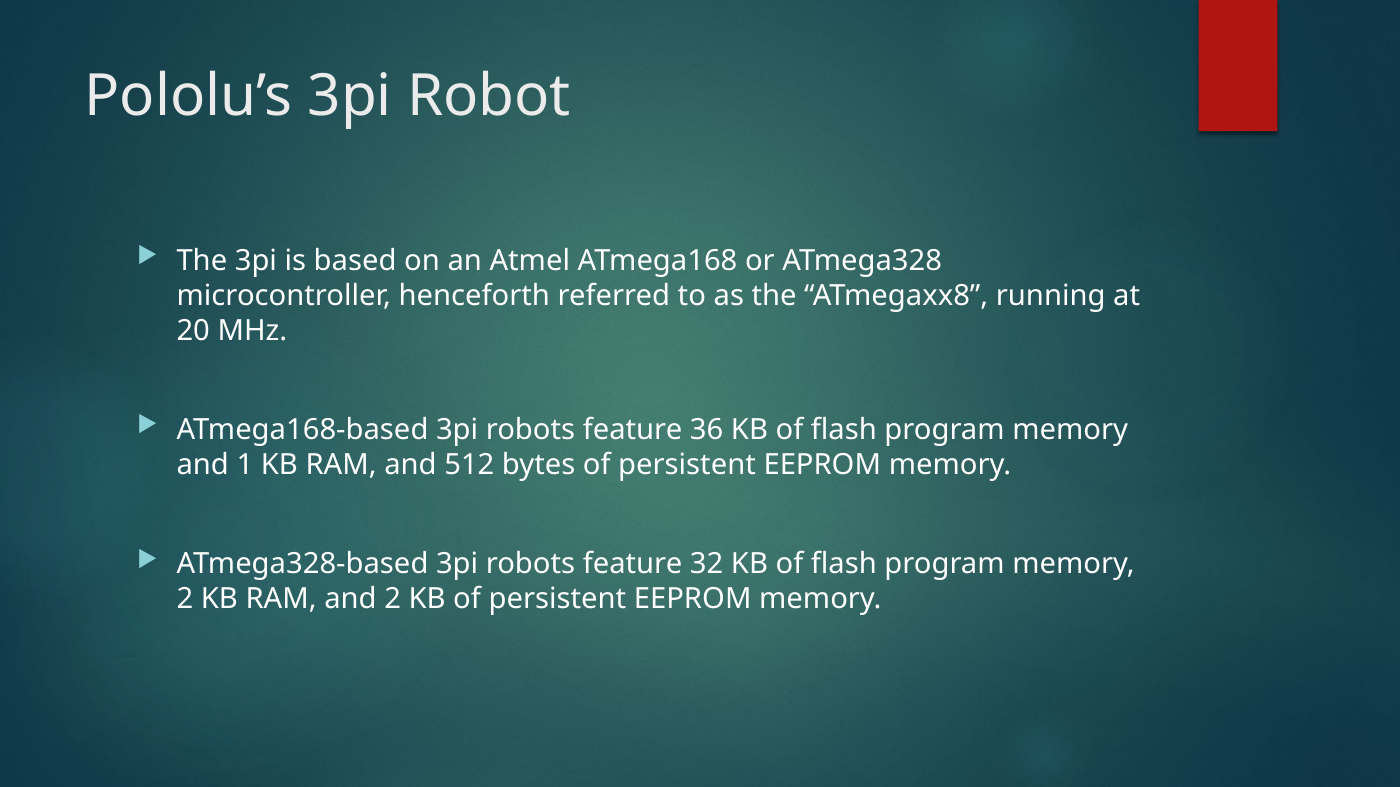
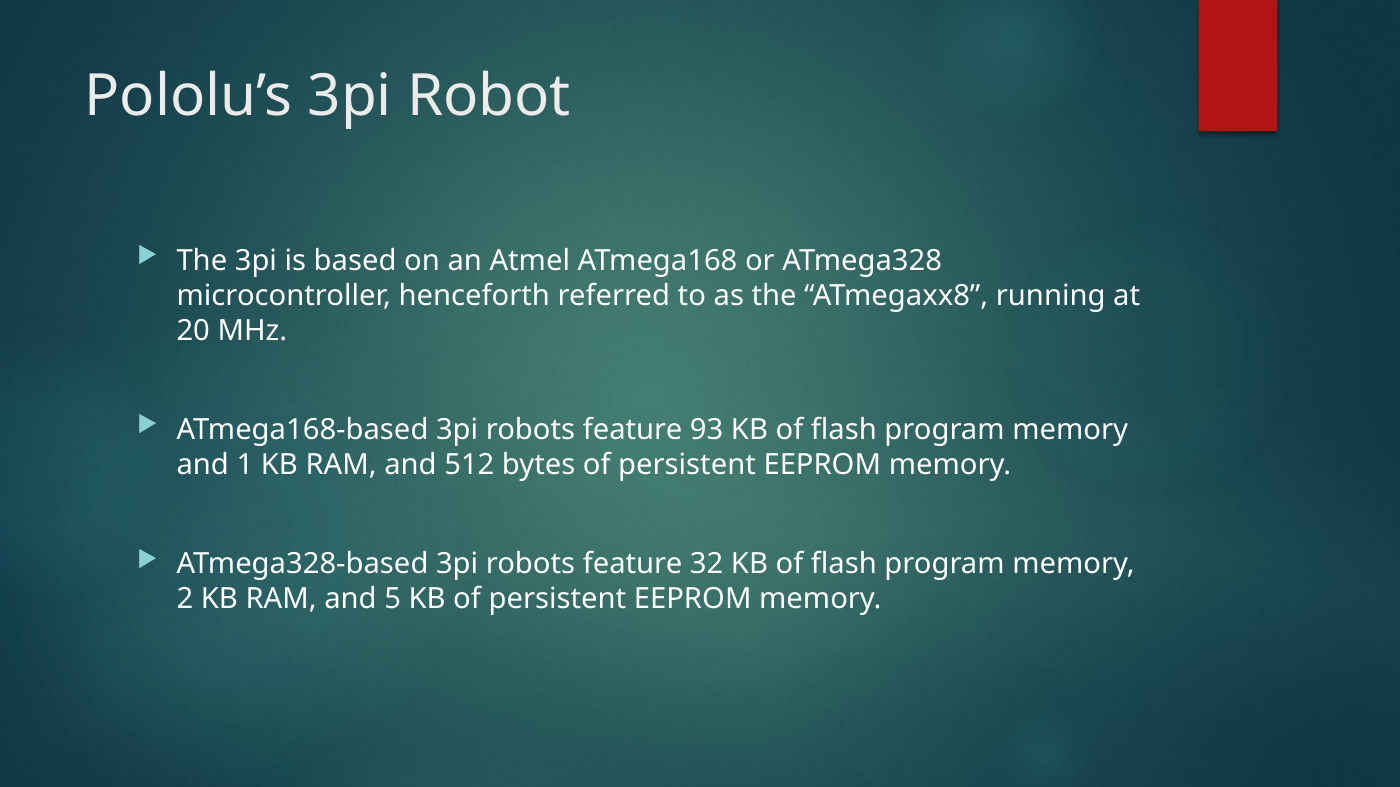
36: 36 -> 93
and 2: 2 -> 5
